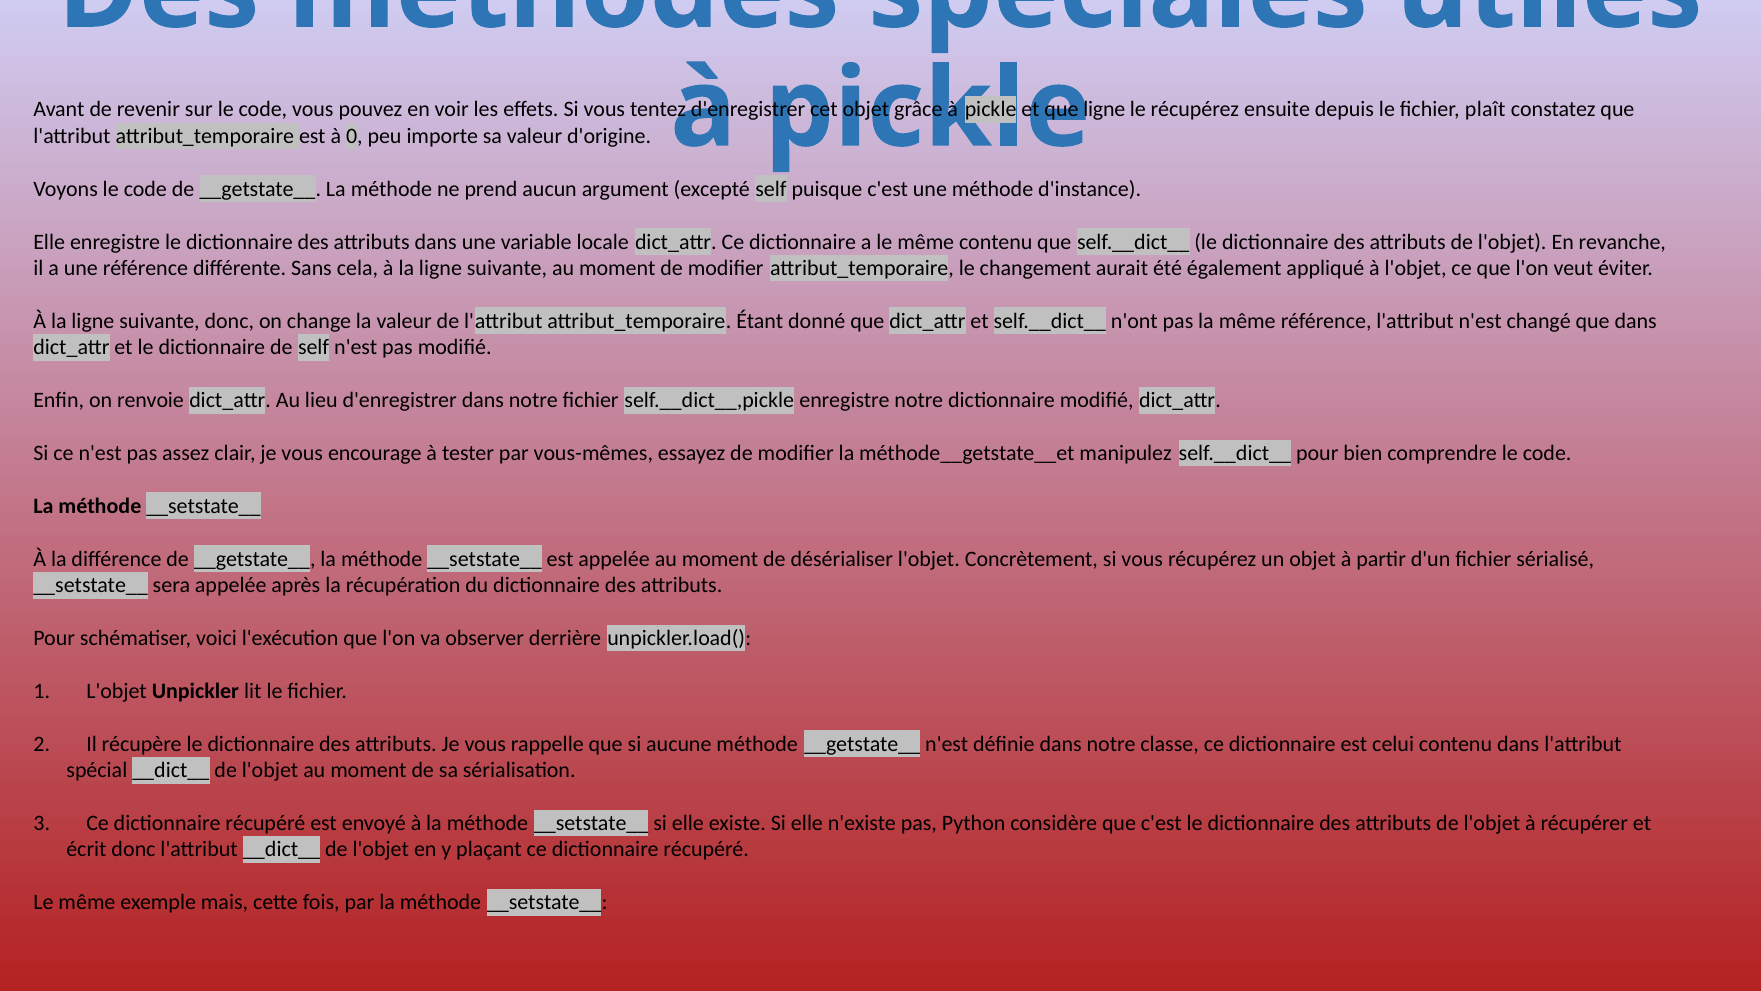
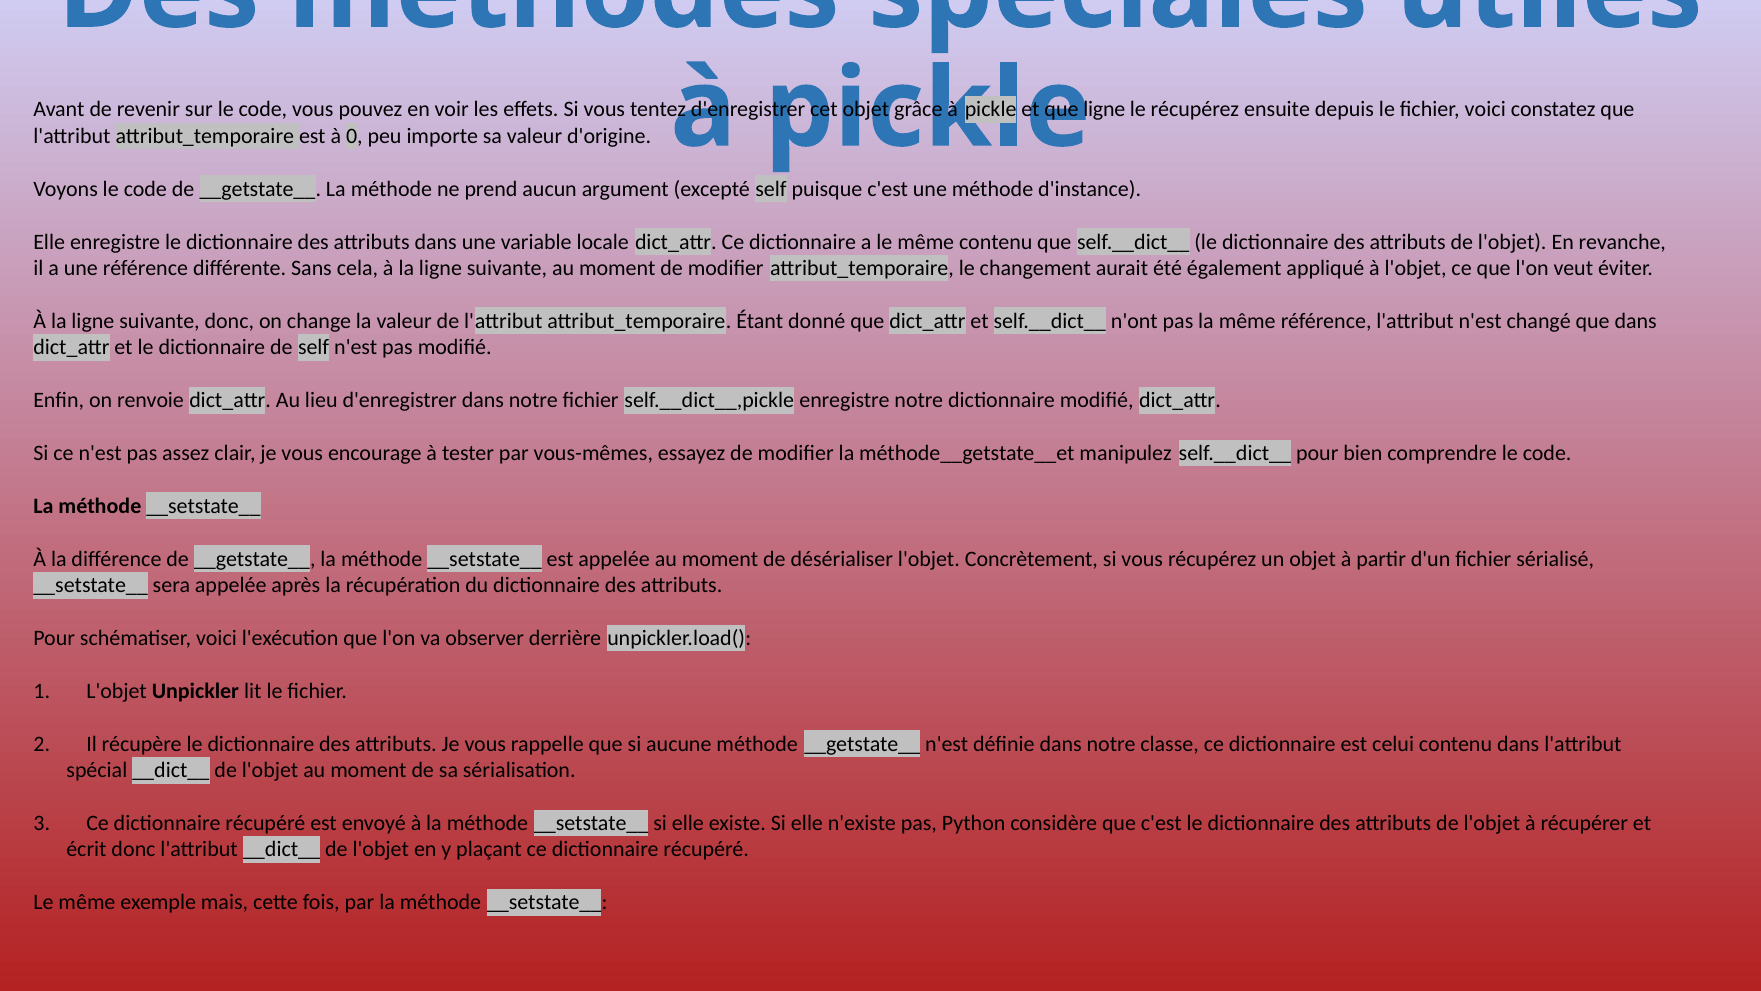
fichier plaît: plaît -> voici
